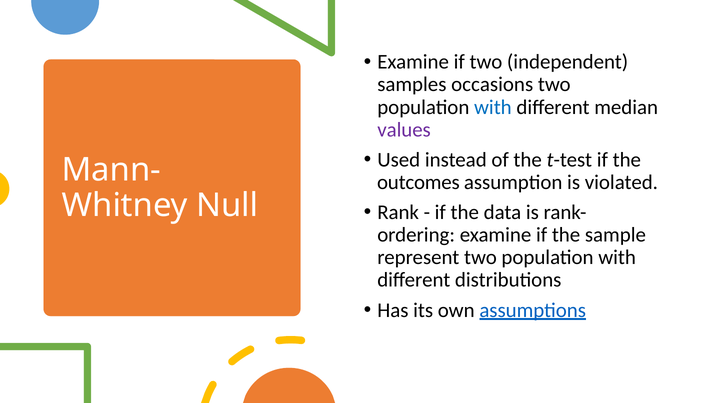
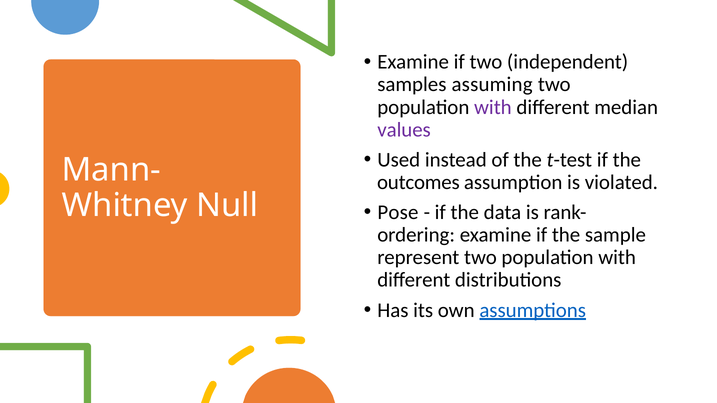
occasions: occasions -> assuming
with at (493, 107) colour: blue -> purple
Rank: Rank -> Pose
